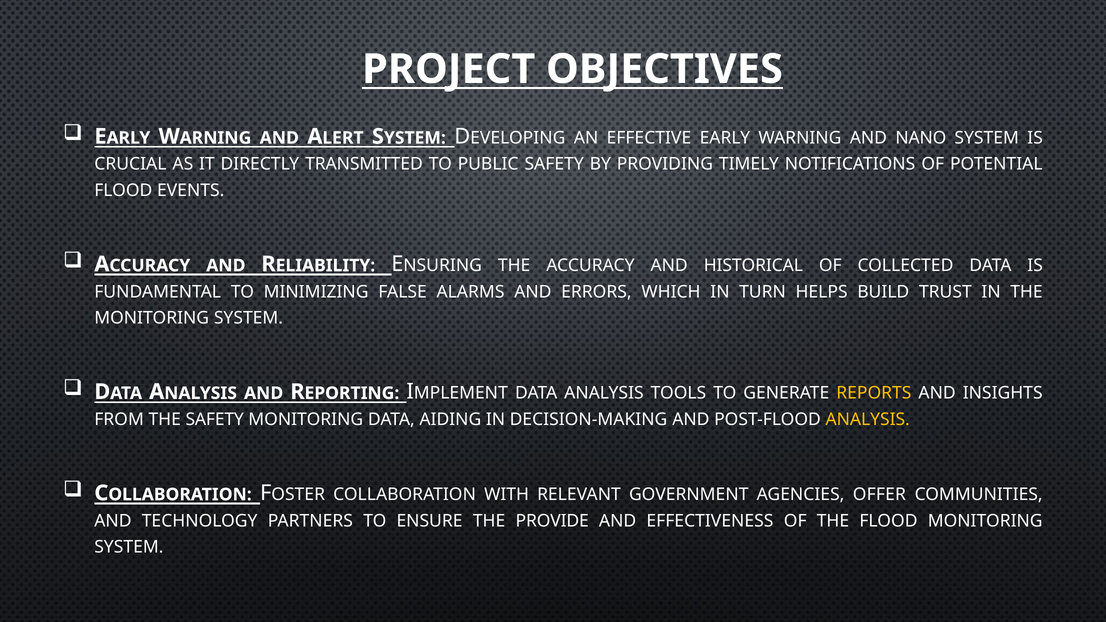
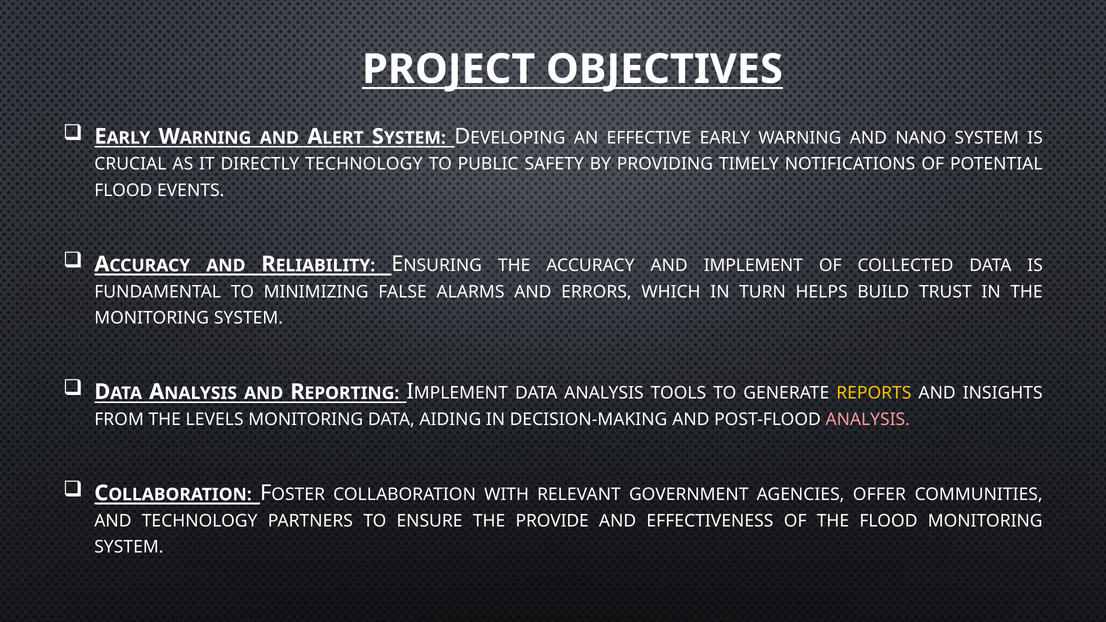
DIRECTLY TRANSMITTED: TRANSMITTED -> TECHNOLOGY
HISTORICAL: HISTORICAL -> IMPLEMENT
THE SAFETY: SAFETY -> LEVELS
ANALYSIS at (868, 419) colour: yellow -> pink
